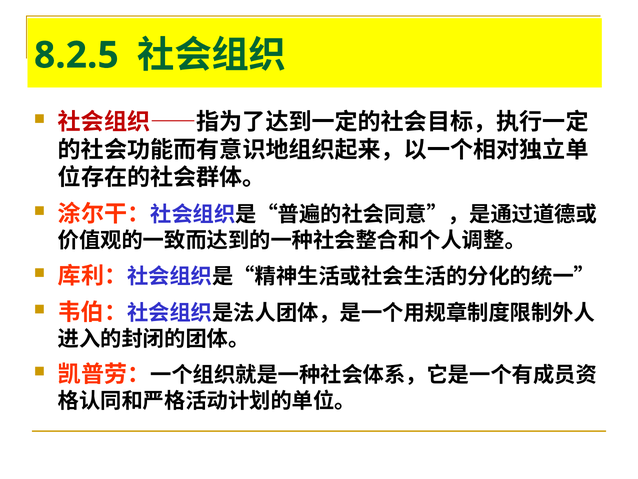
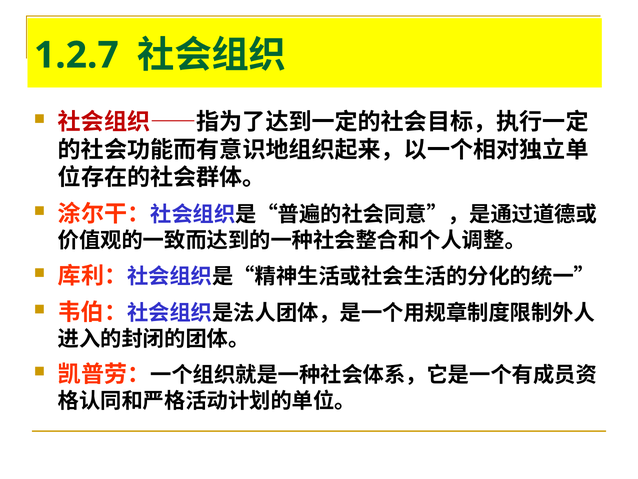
8.2.5: 8.2.5 -> 1.2.7
